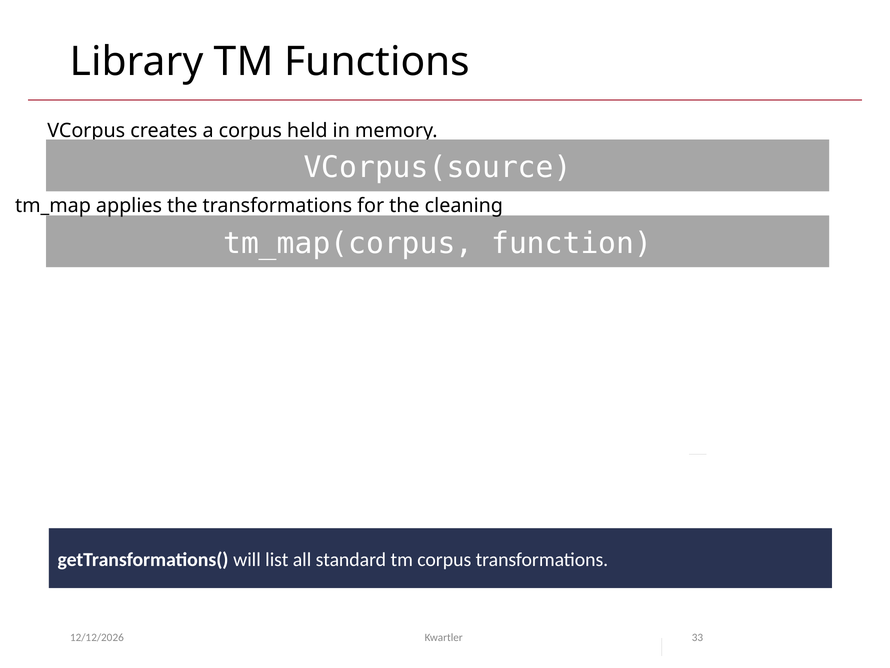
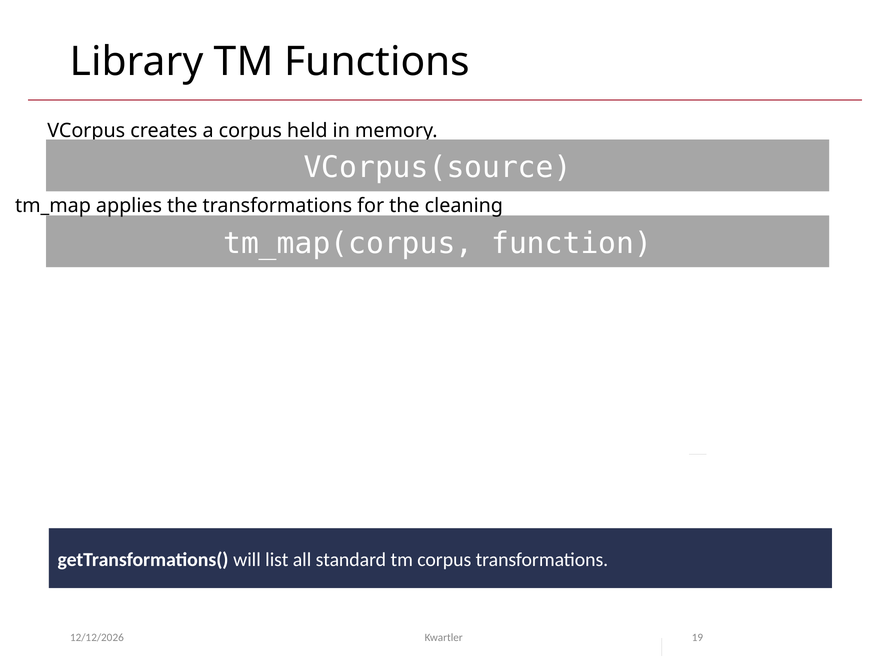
33: 33 -> 19
